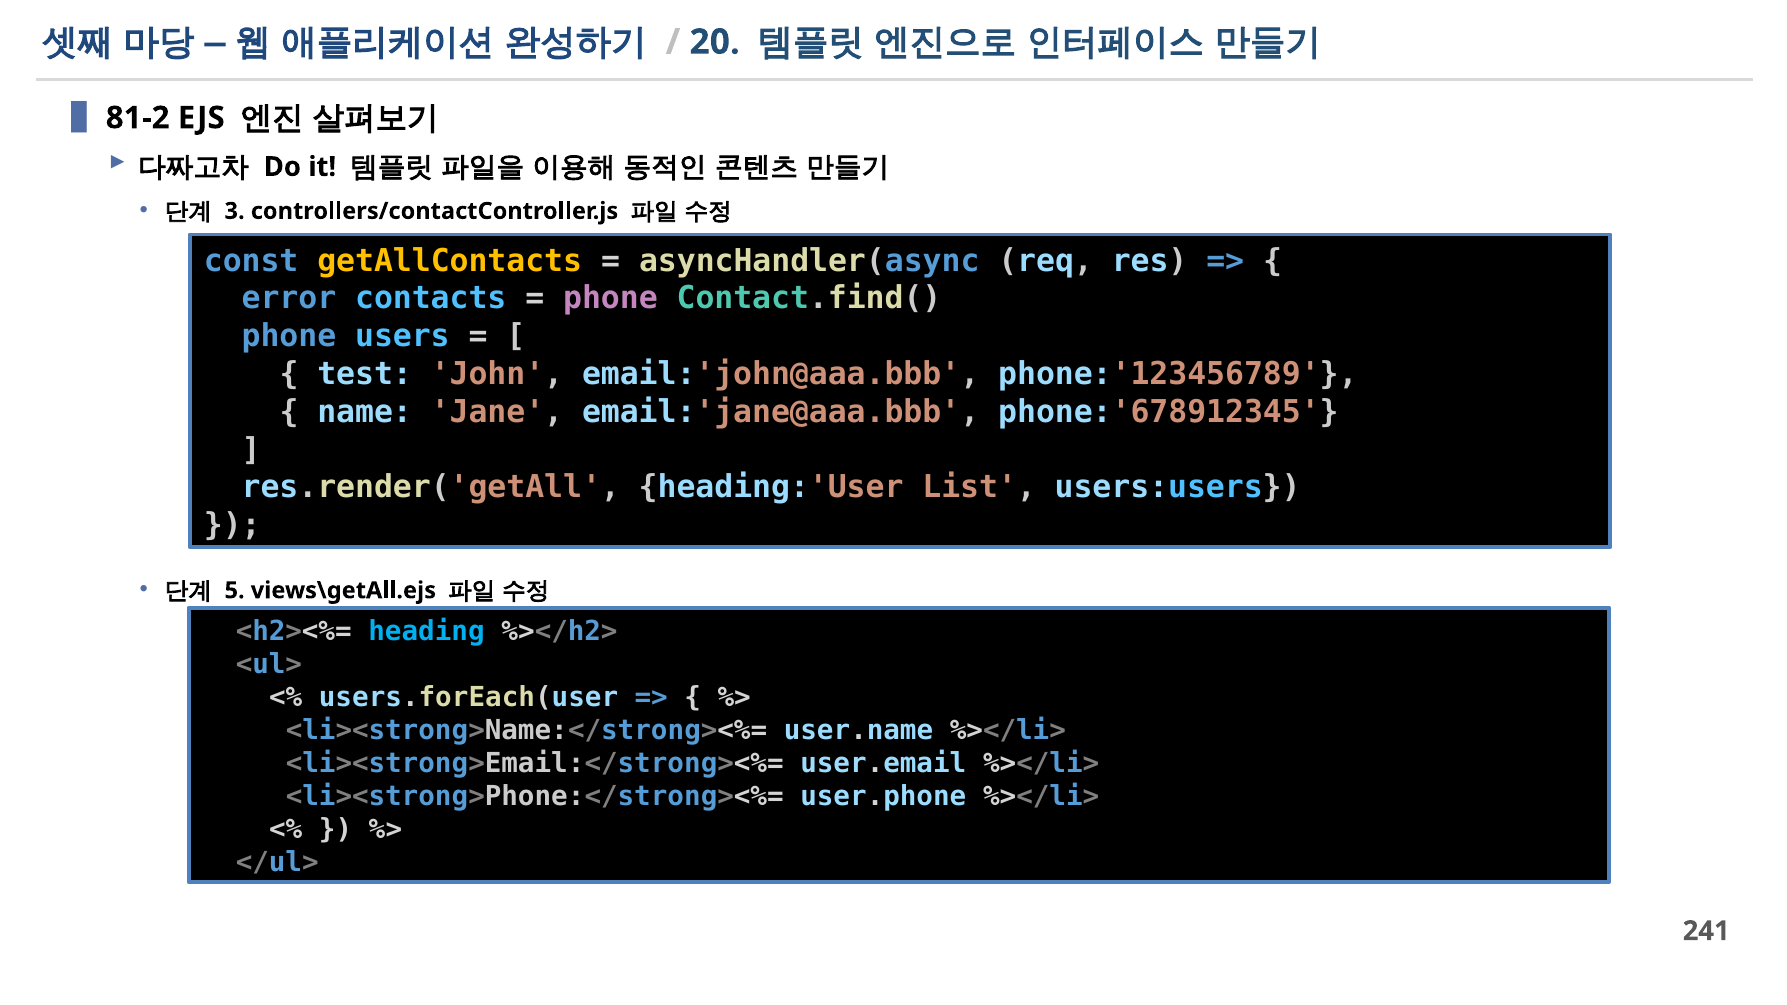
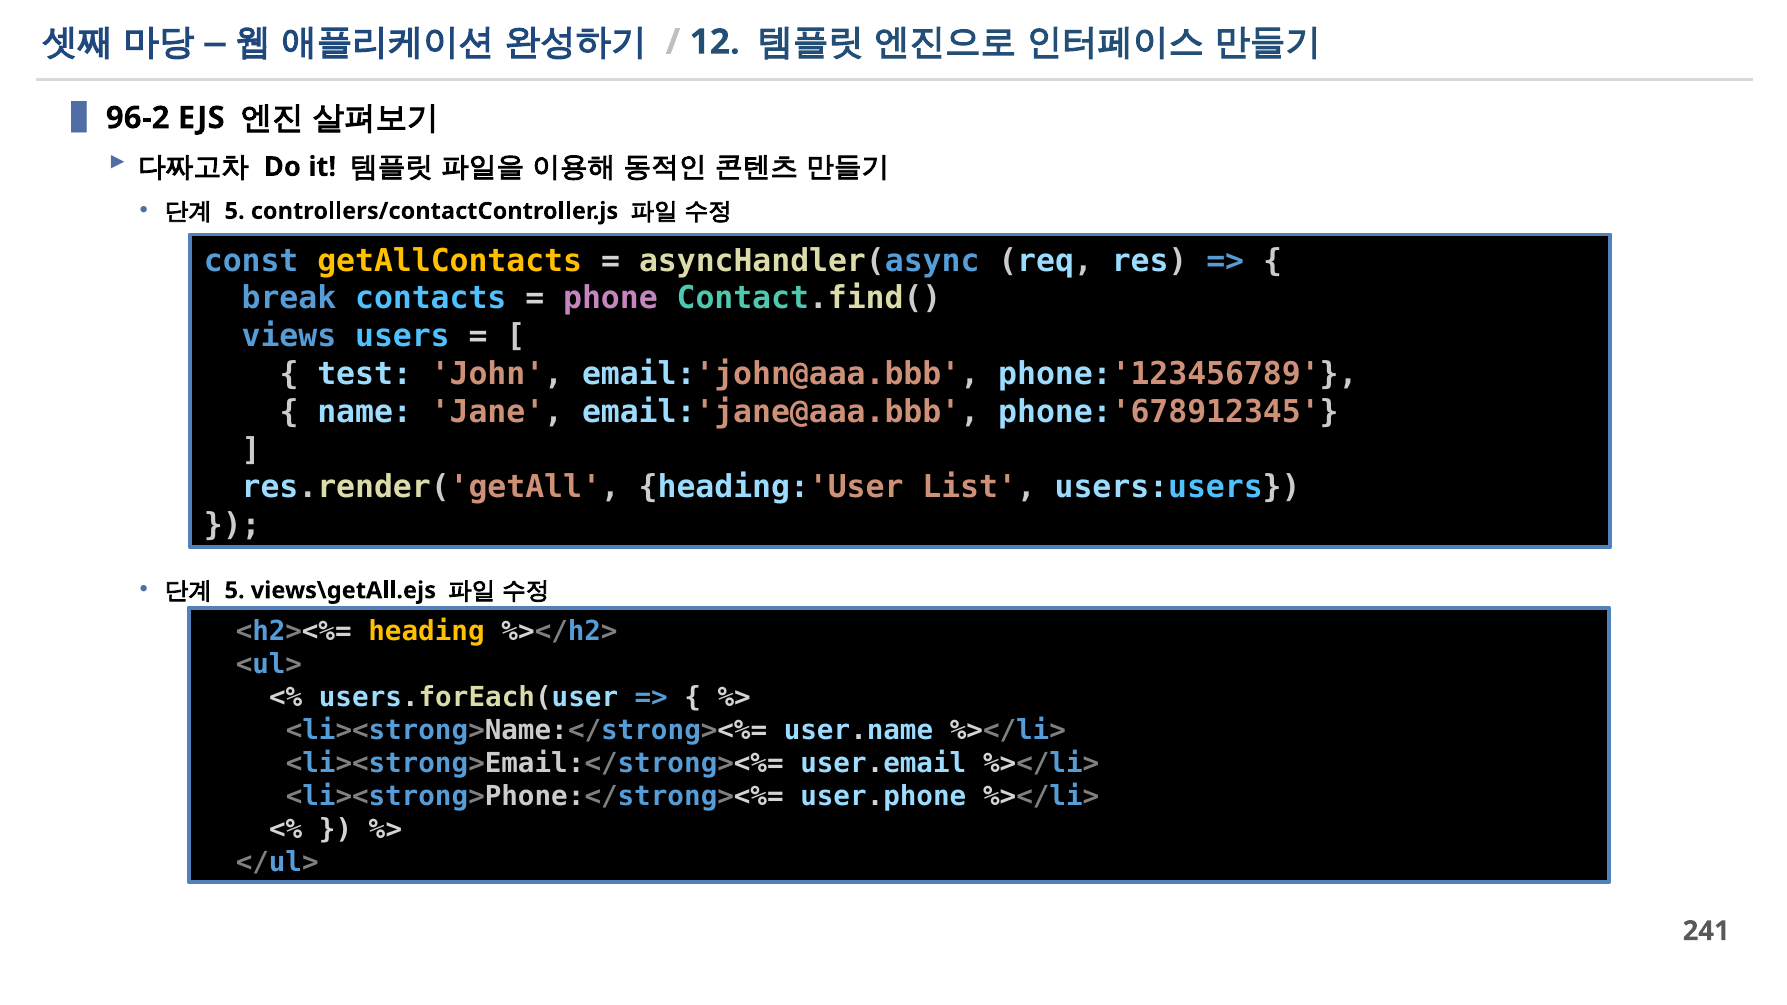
20: 20 -> 12
81-2: 81-2 -> 96-2
3 at (235, 211): 3 -> 5
error: error -> break
phone at (289, 336): phone -> views
heading colour: light blue -> yellow
